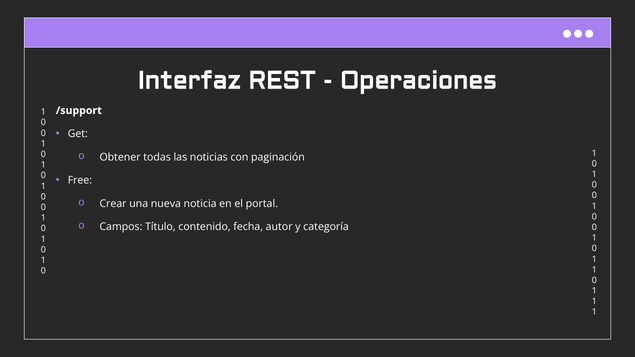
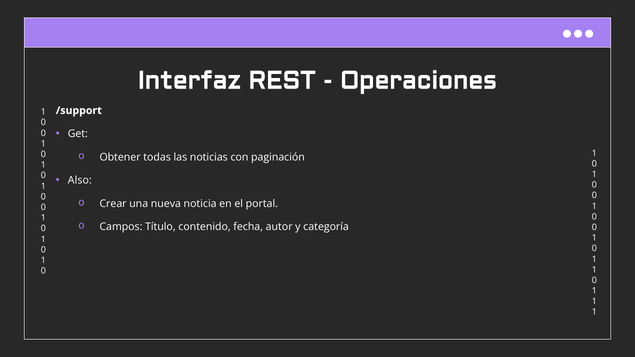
Free: Free -> Also
